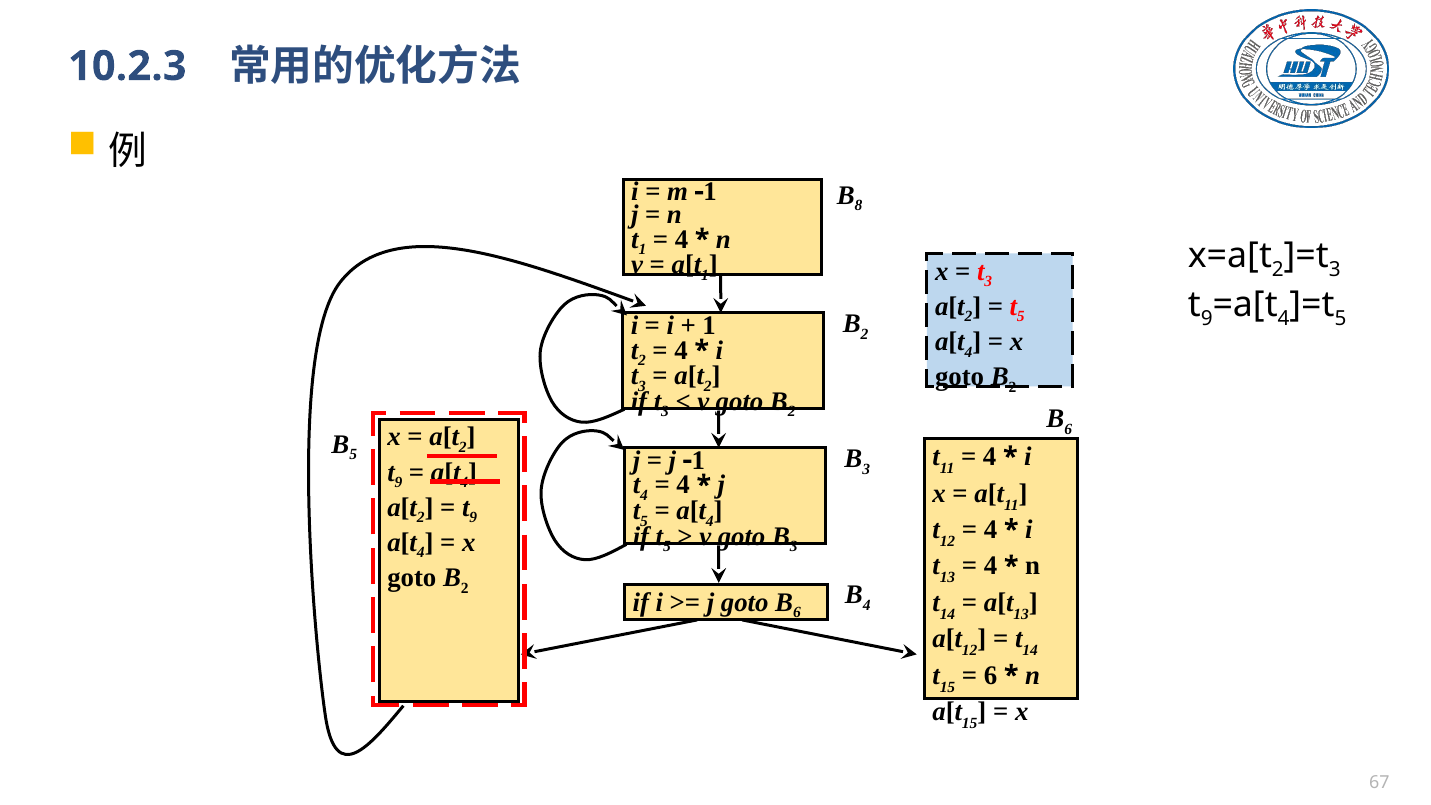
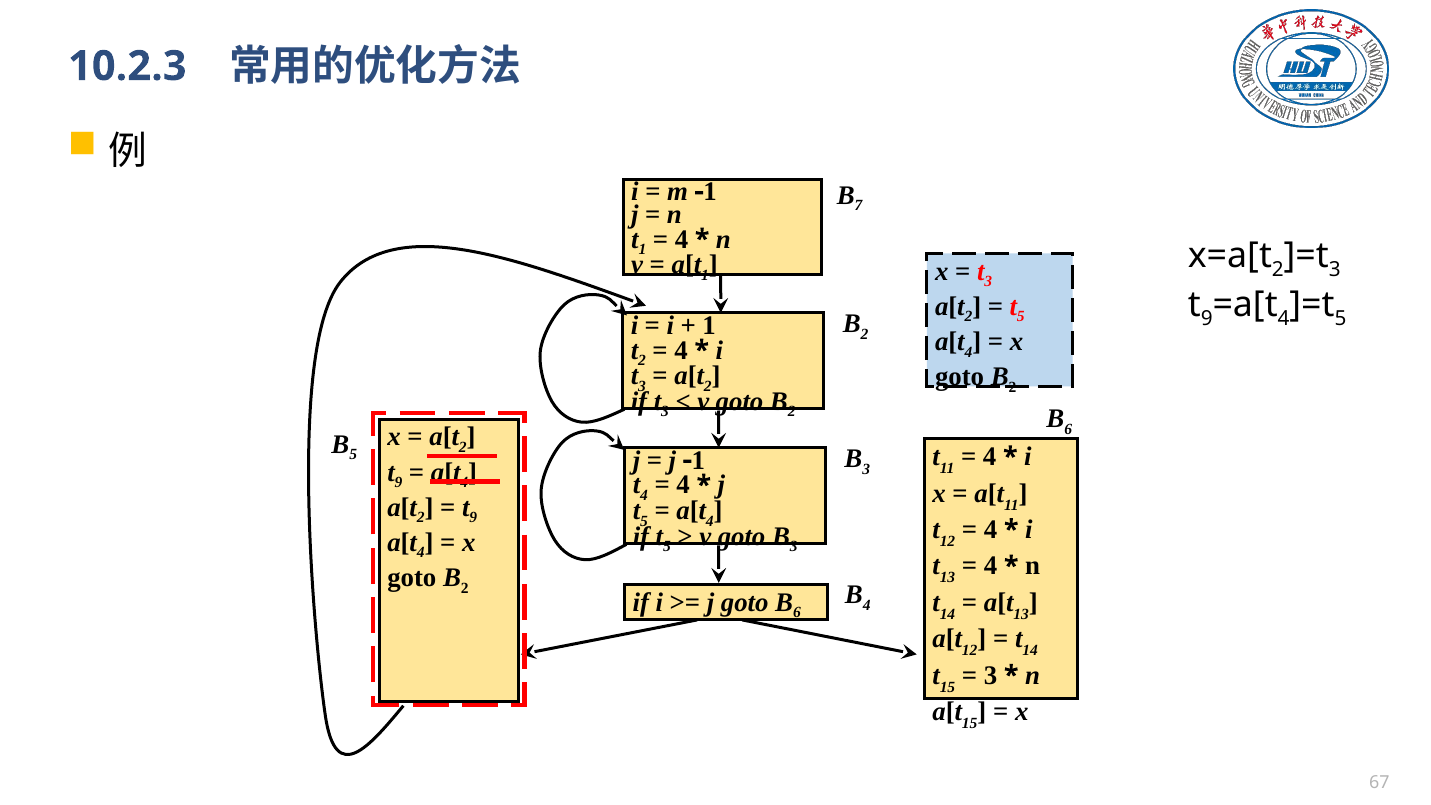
8: 8 -> 7
6 at (991, 675): 6 -> 3
